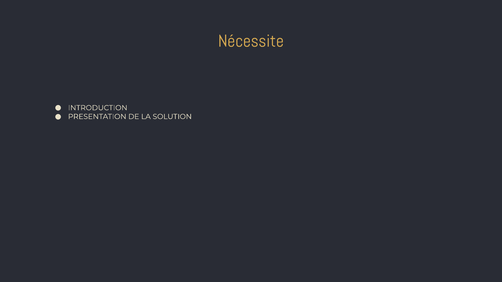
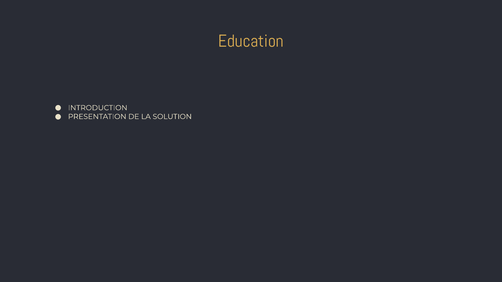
Nécessite: Nécessite -> Education
